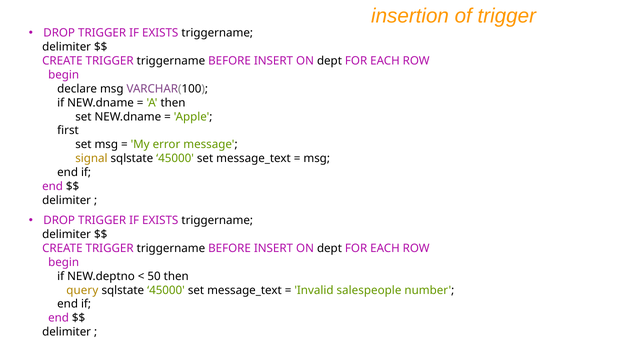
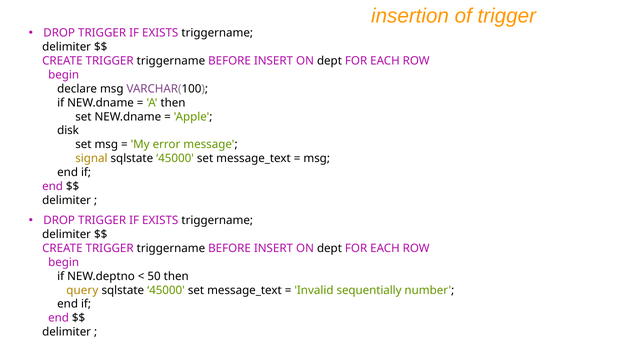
first: first -> disk
salespeople: salespeople -> sequentially
